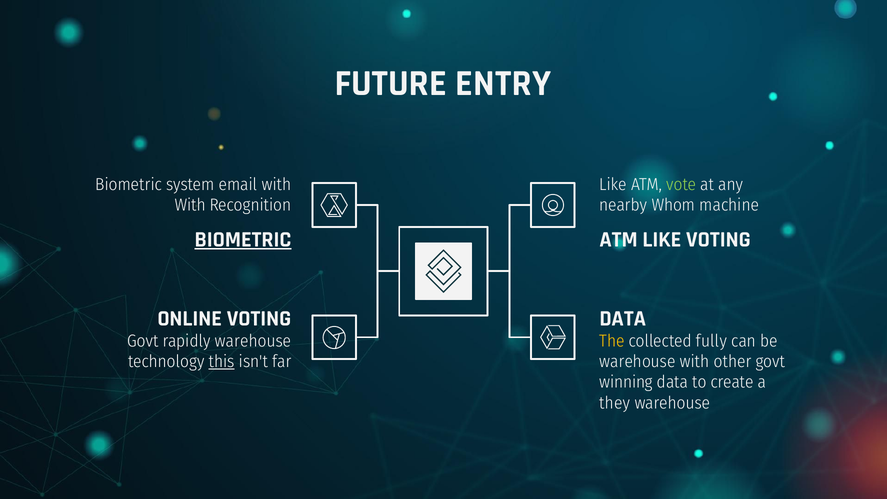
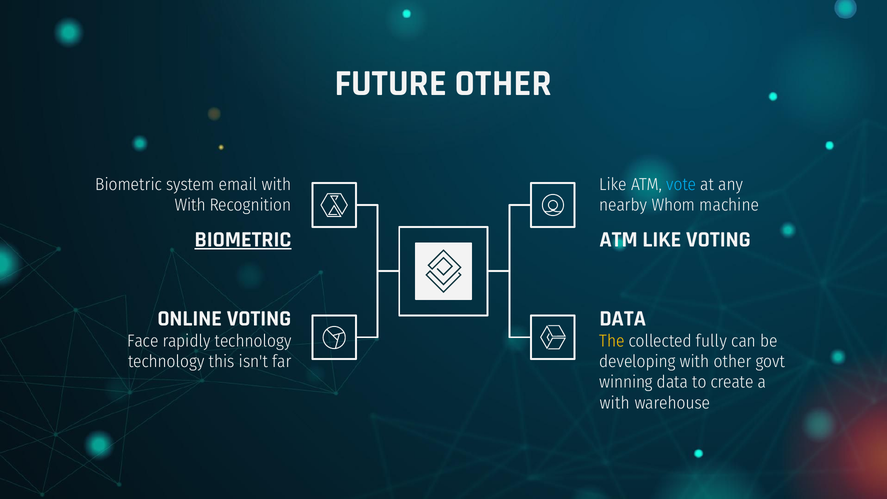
FUTURE ENTRY: ENTRY -> OTHER
vote colour: light green -> light blue
Govt at (143, 341): Govt -> Face
rapidly warehouse: warehouse -> technology
this underline: present -> none
warehouse at (637, 362): warehouse -> developing
they at (615, 403): they -> with
